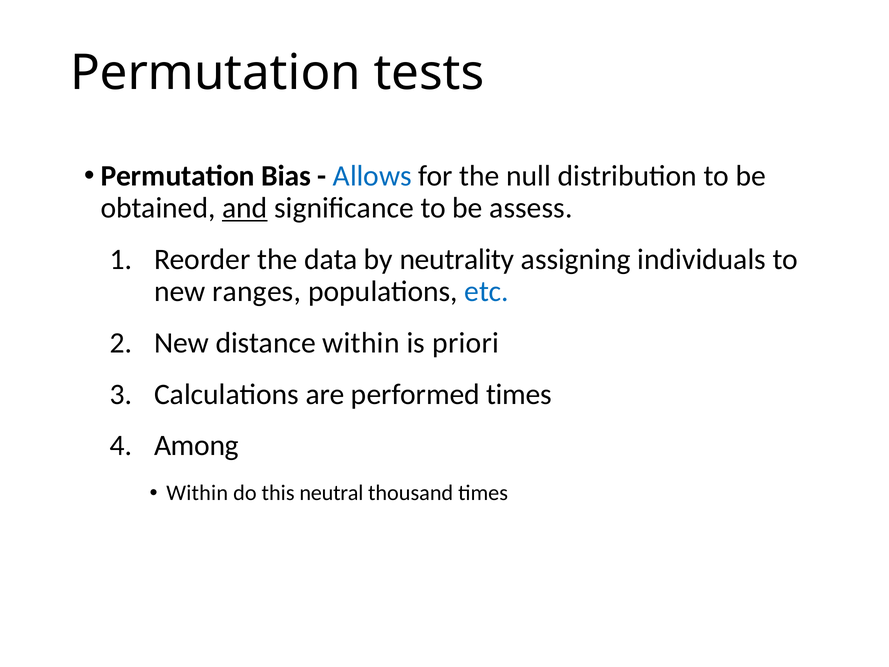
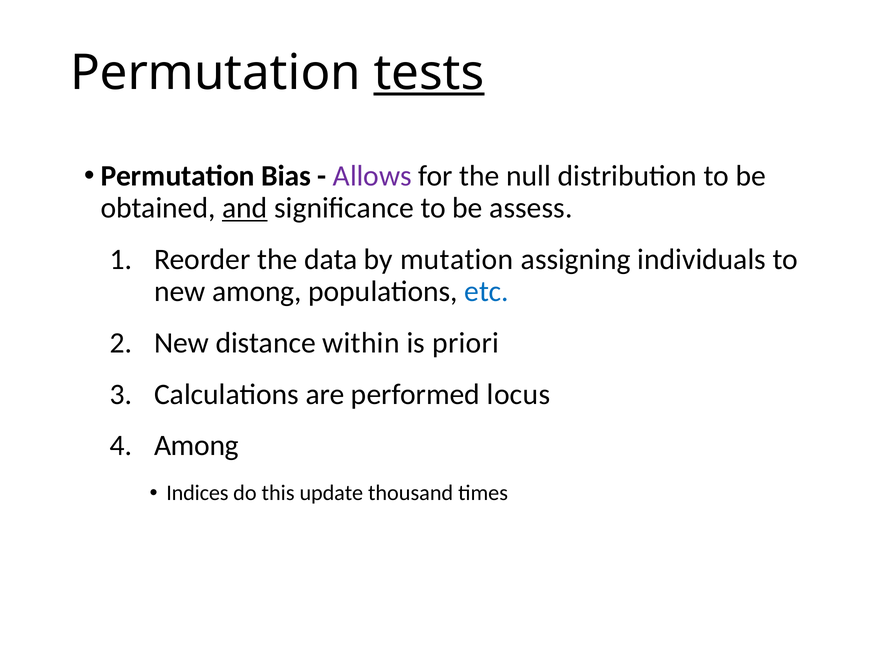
tests underline: none -> present
Allows colour: blue -> purple
neutrality: neutrality -> mutation
new ranges: ranges -> among
performed times: times -> locus
Within at (197, 493): Within -> Indices
neutral: neutral -> update
